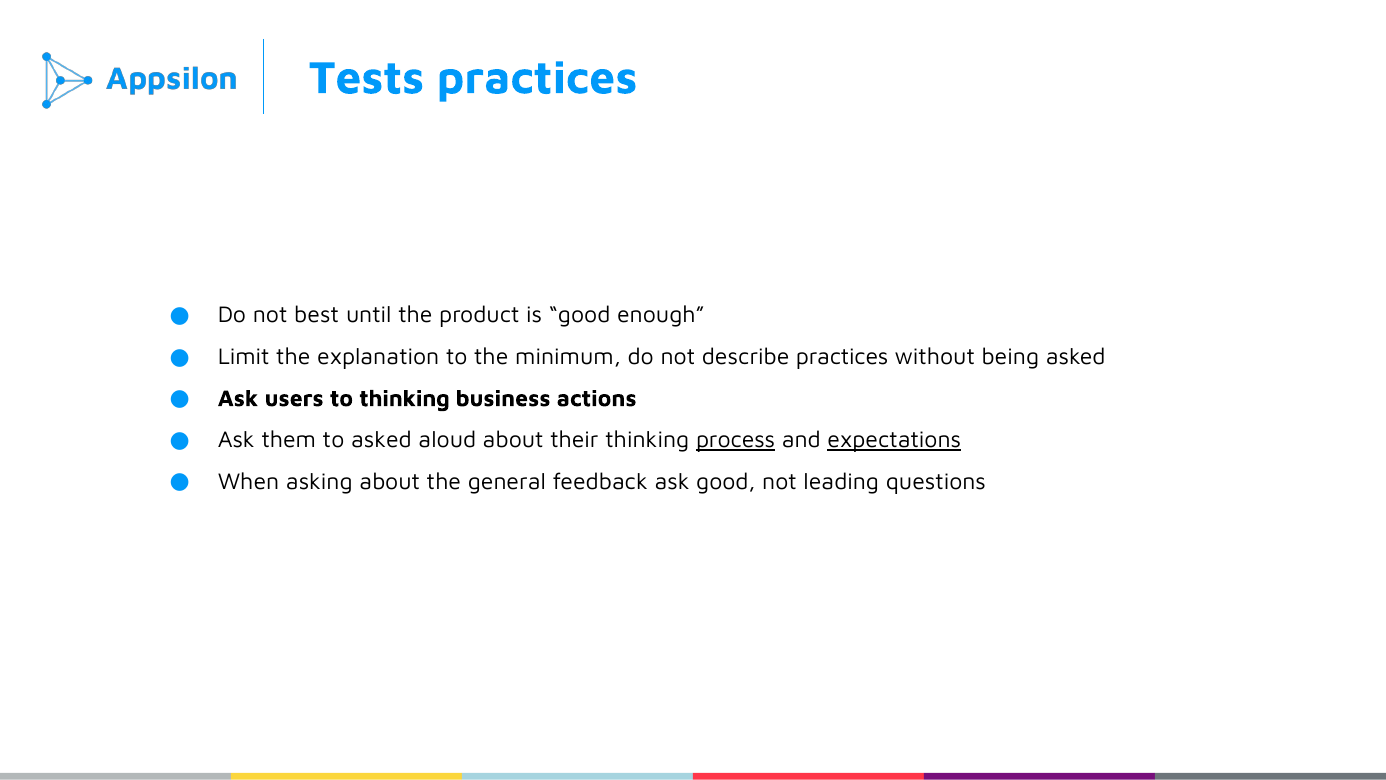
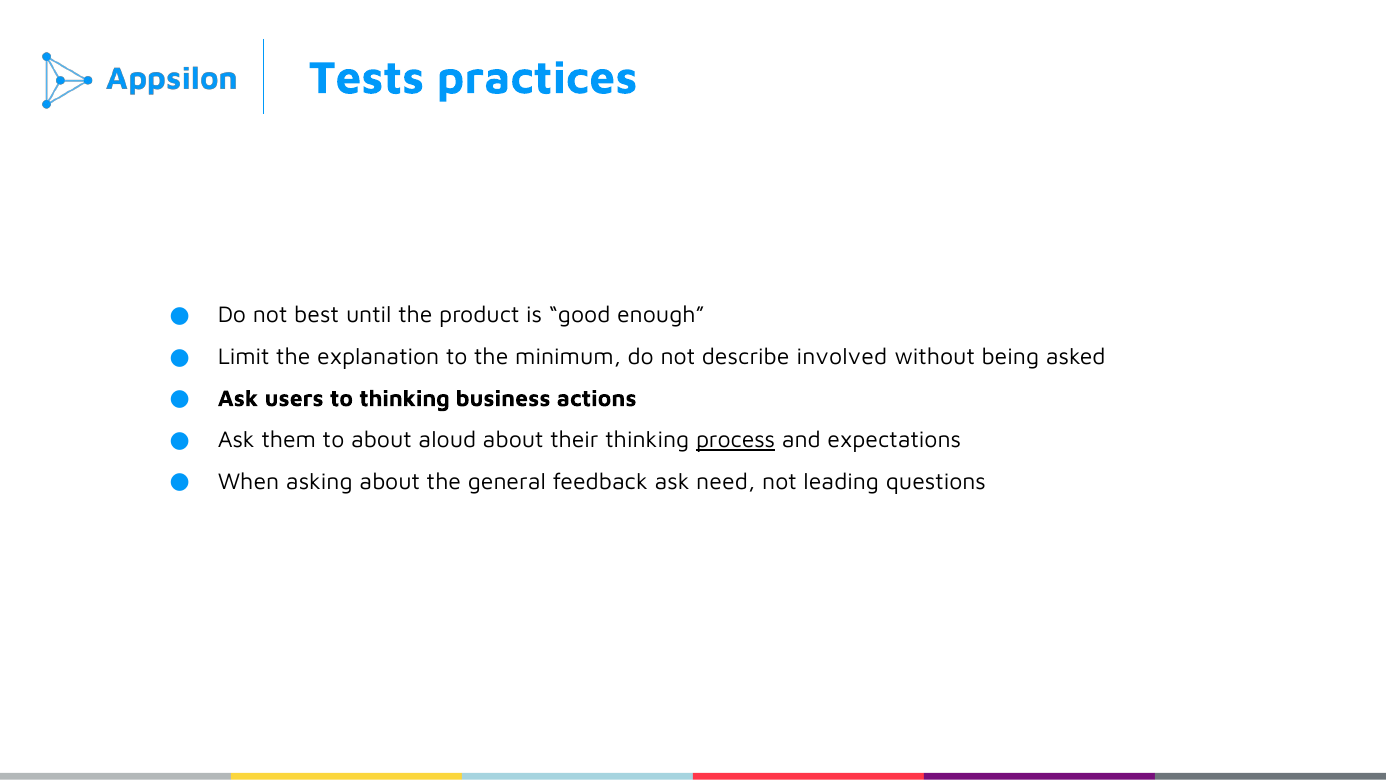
describe practices: practices -> involved
to asked: asked -> about
expectations underline: present -> none
ask good: good -> need
